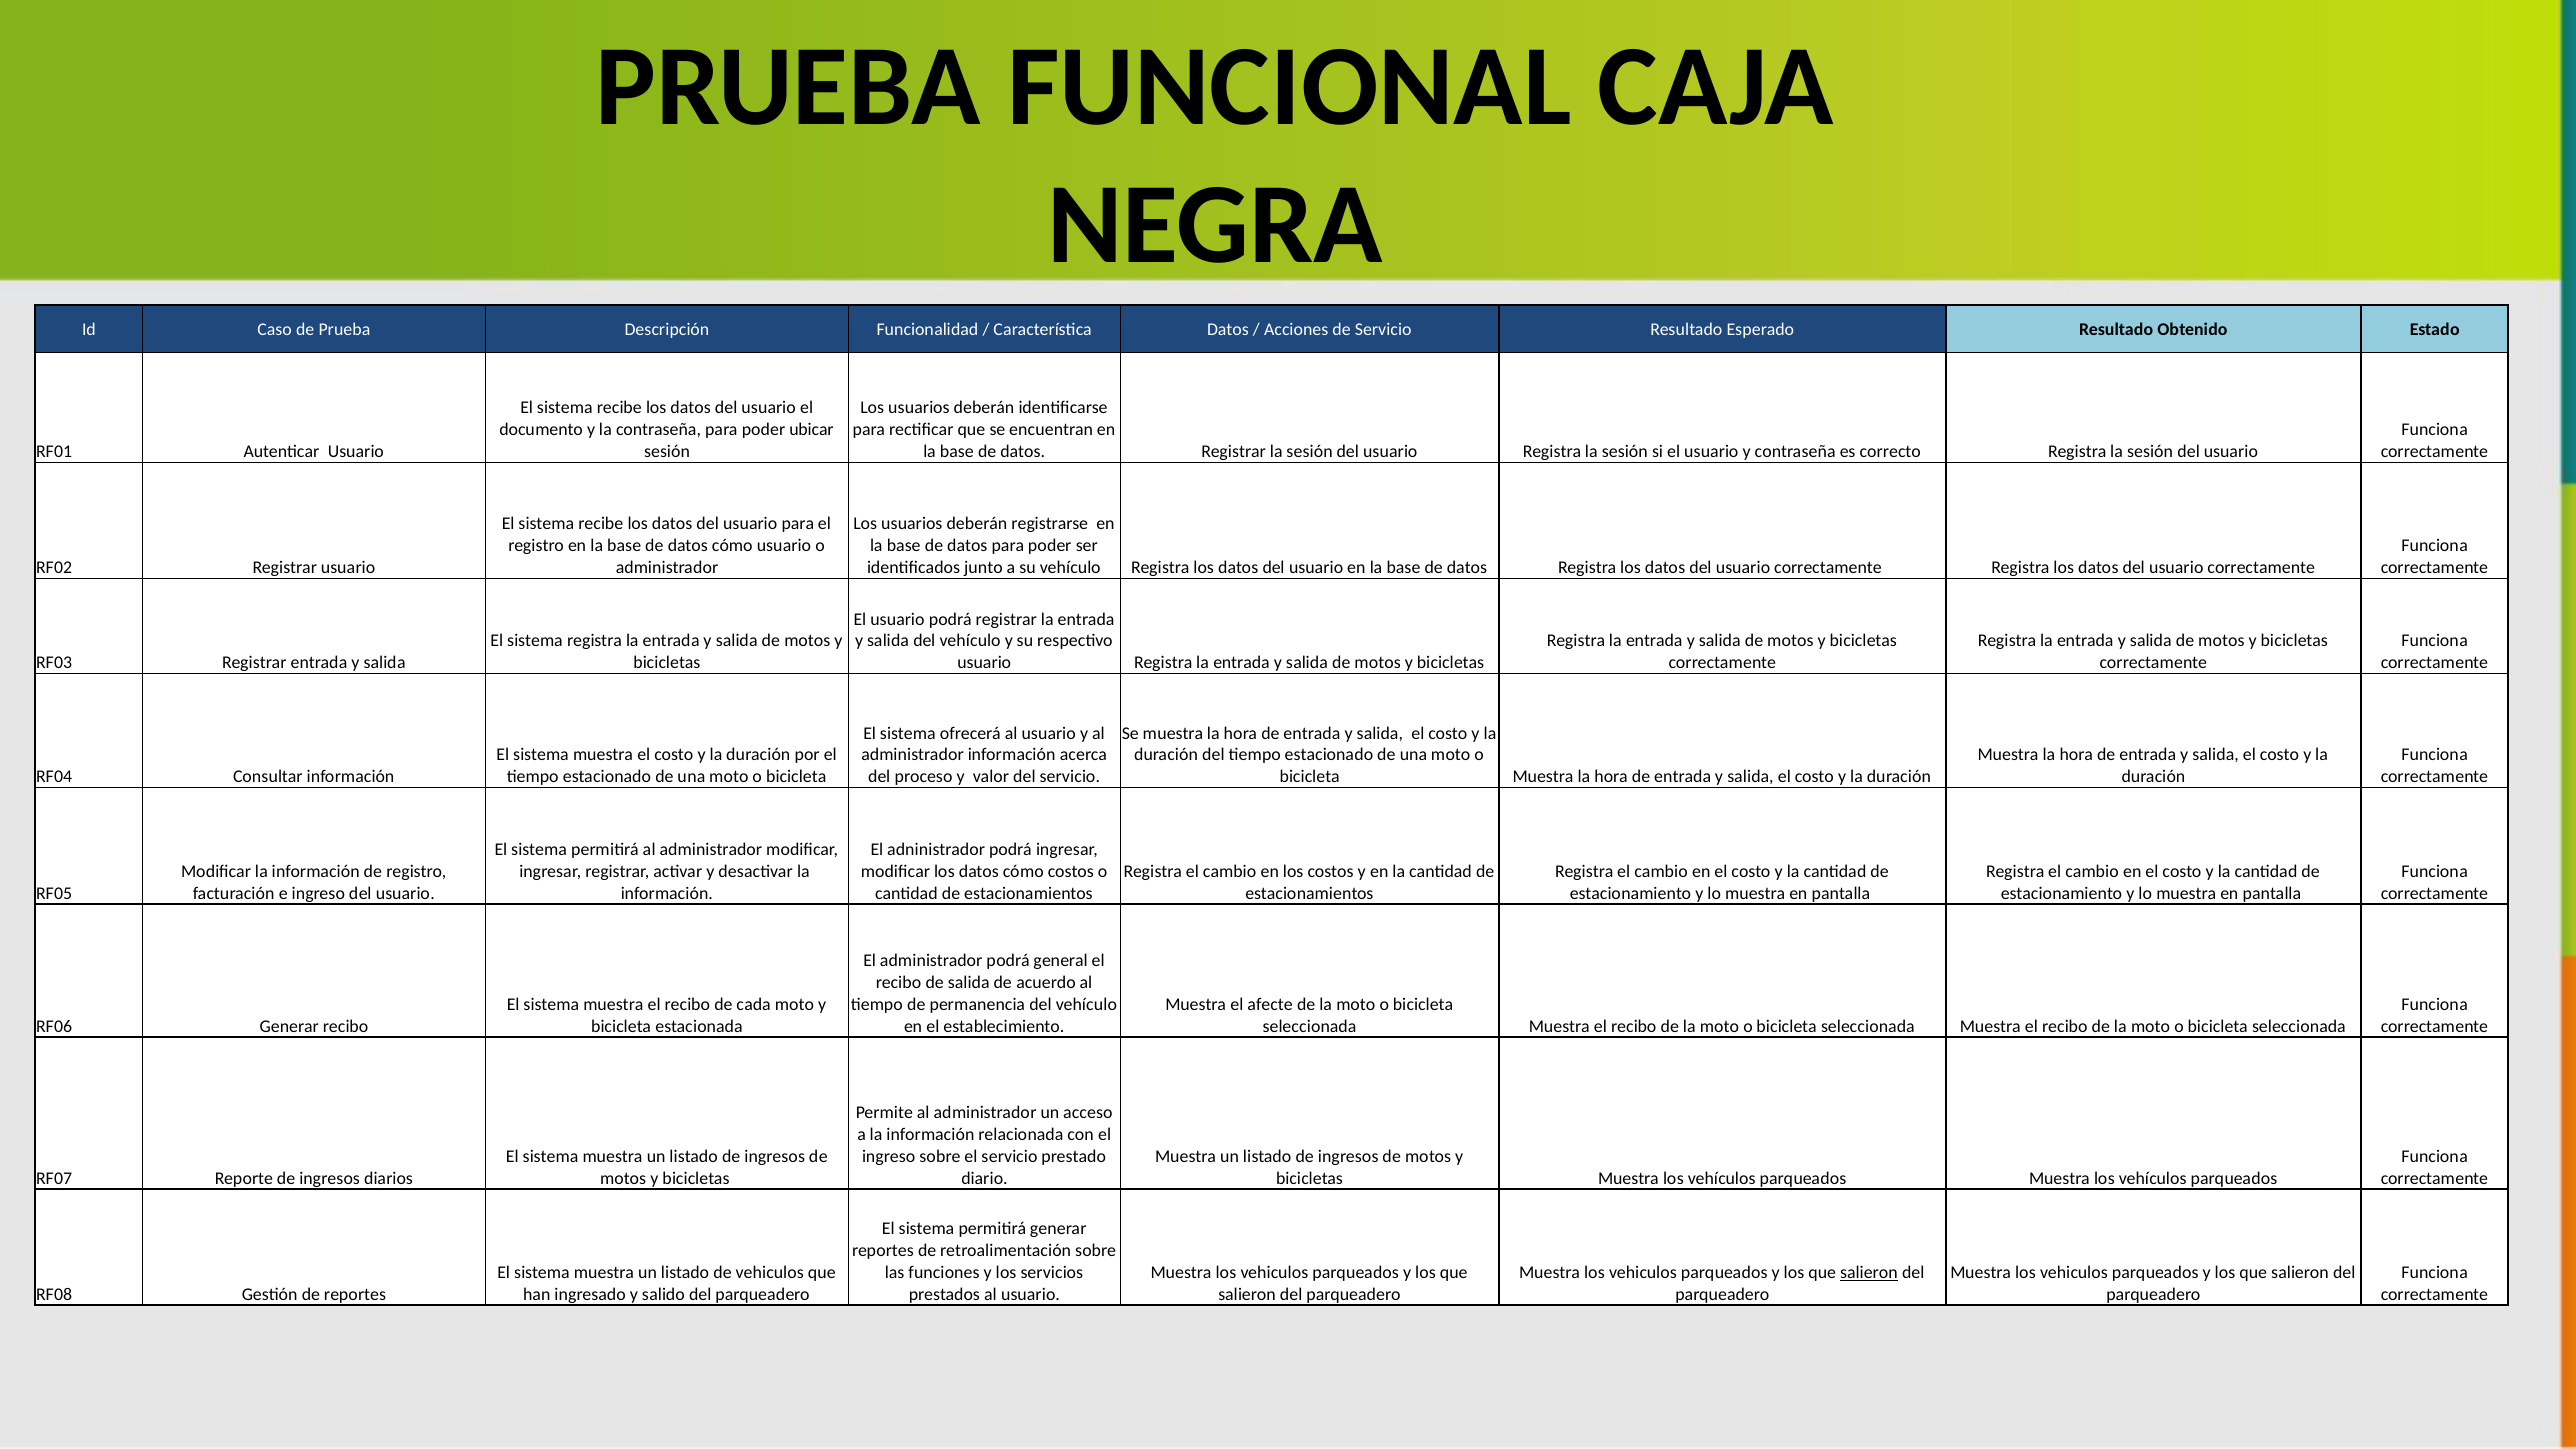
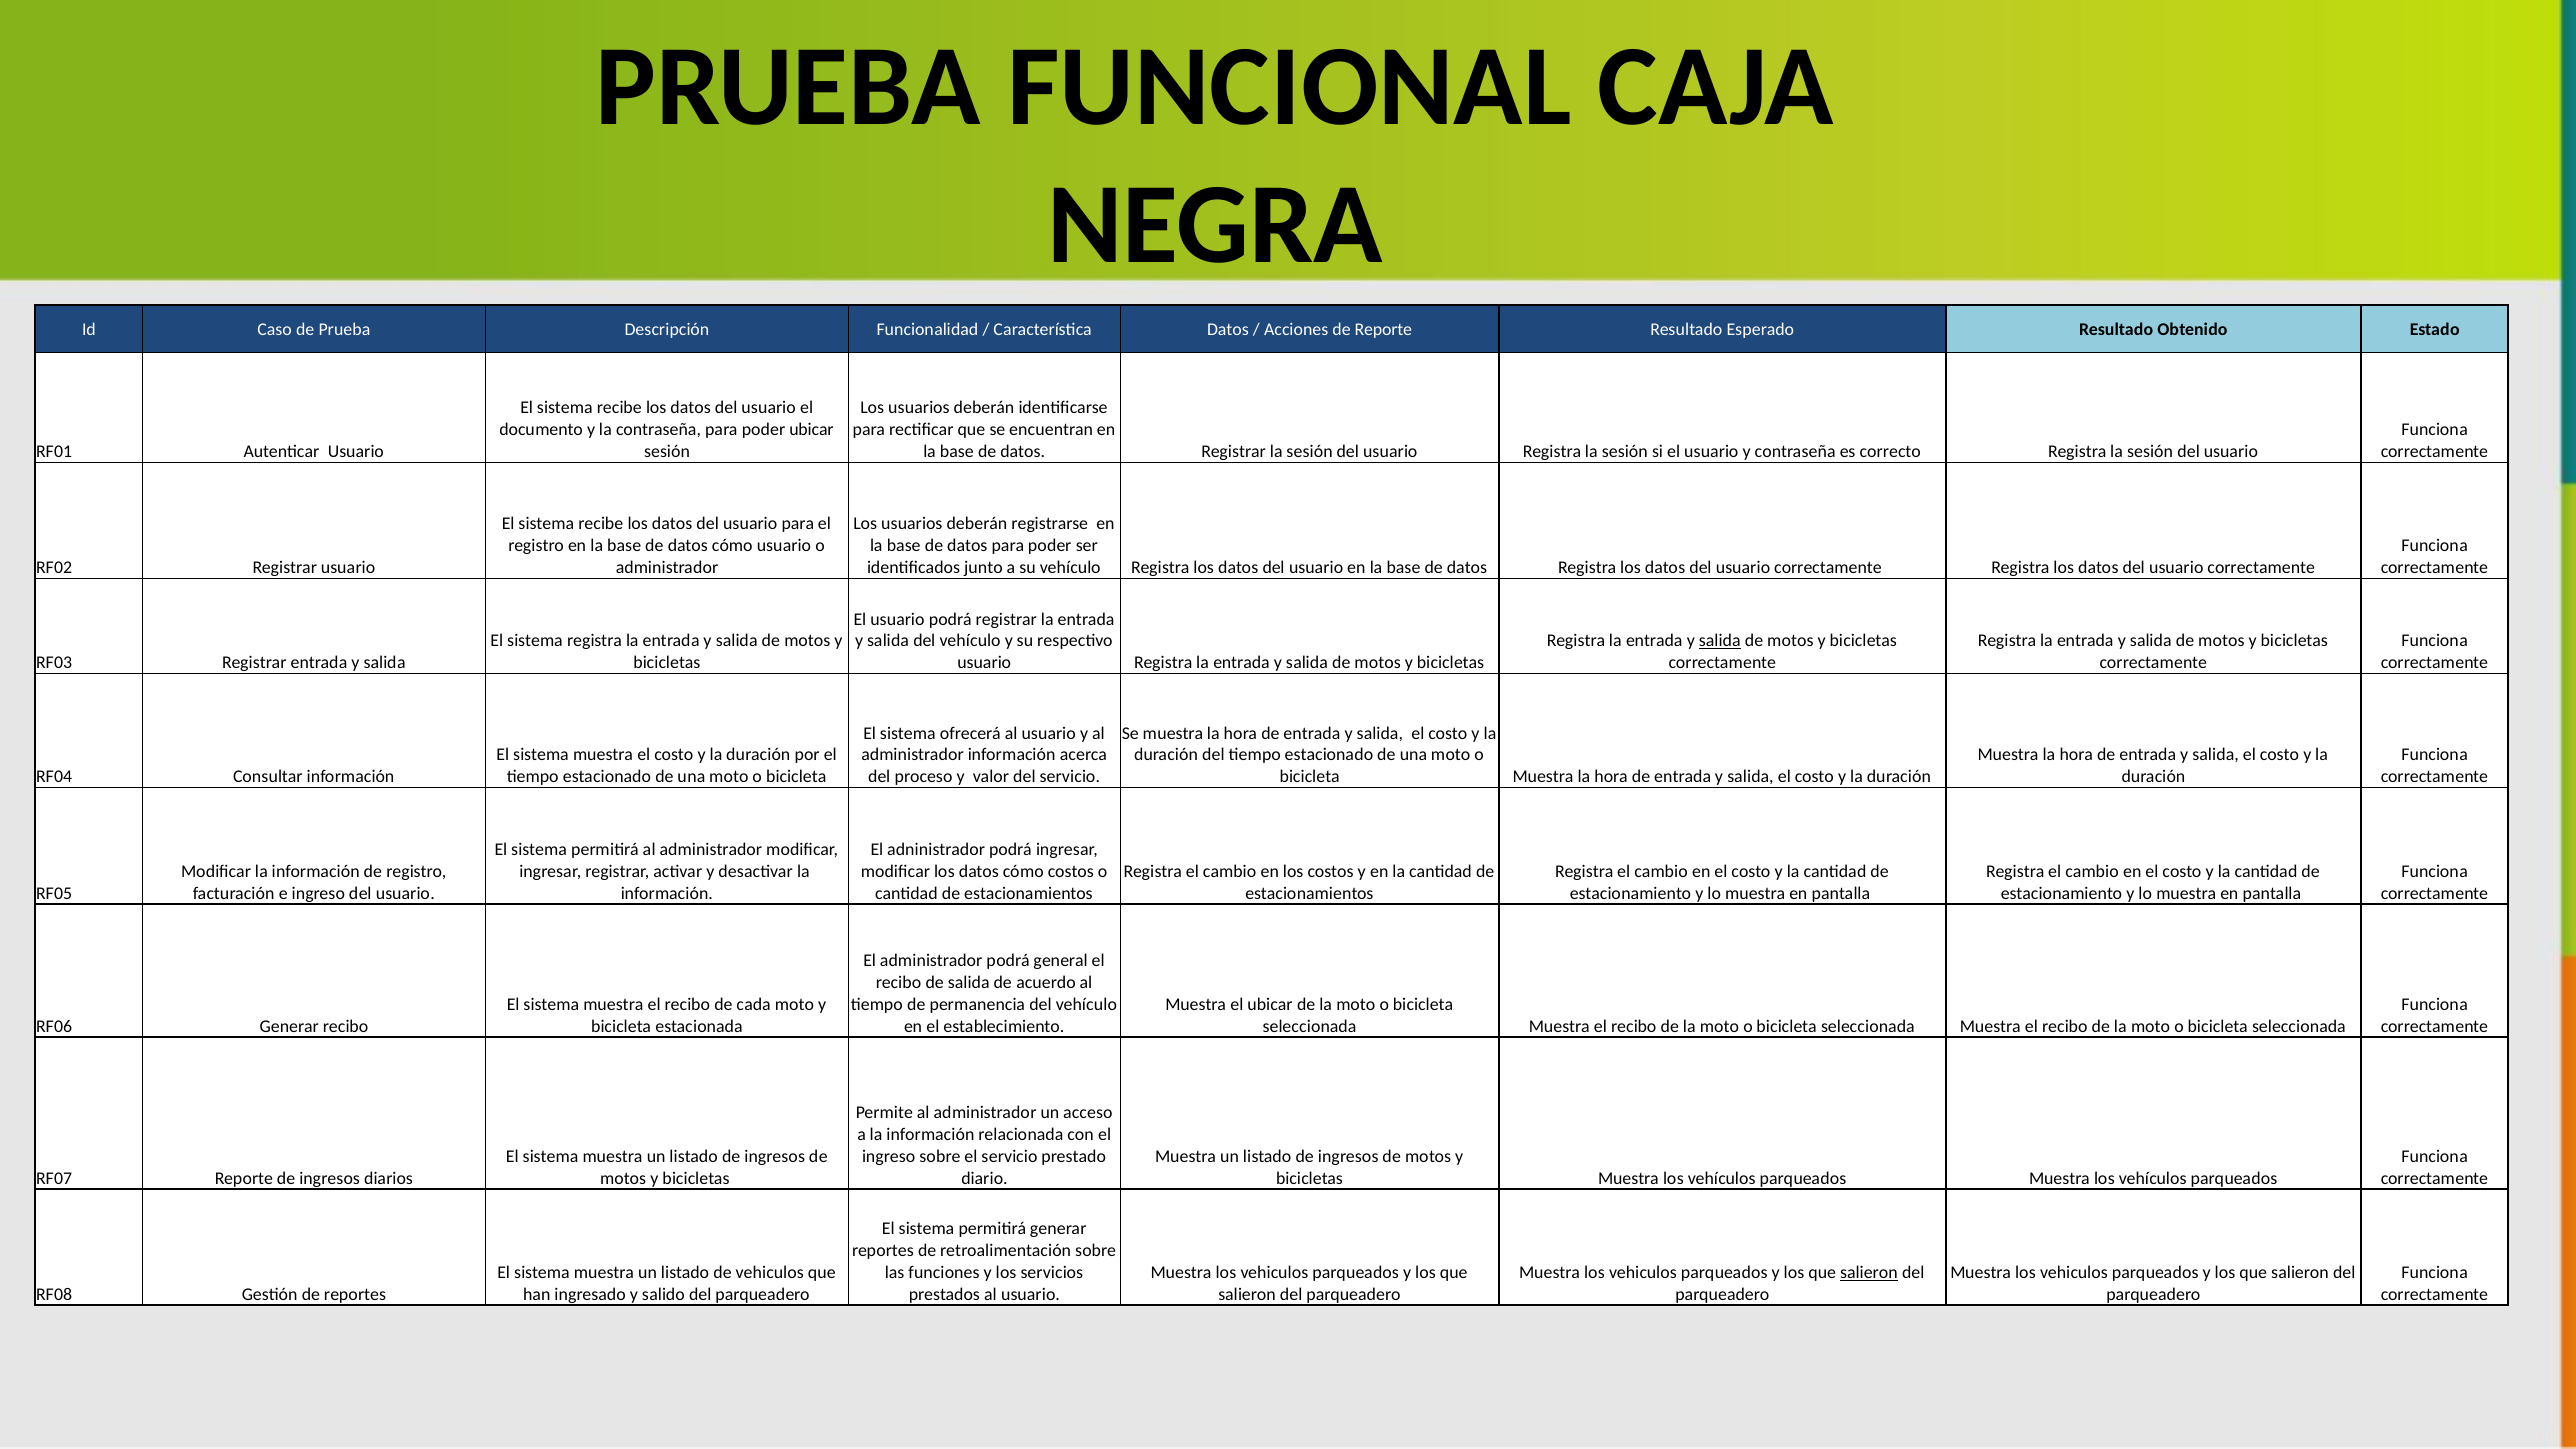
de Servicio: Servicio -> Reporte
salida at (1720, 641) underline: none -> present
el afecte: afecte -> ubicar
